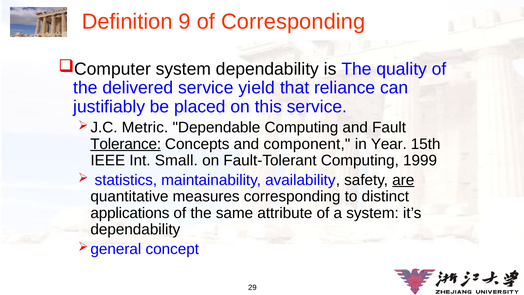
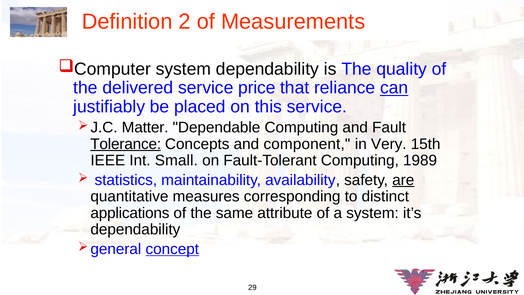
9: 9 -> 2
of Corresponding: Corresponding -> Measurements
yield: yield -> price
can underline: none -> present
Metric: Metric -> Matter
Year: Year -> Very
1999: 1999 -> 1989
concept underline: none -> present
